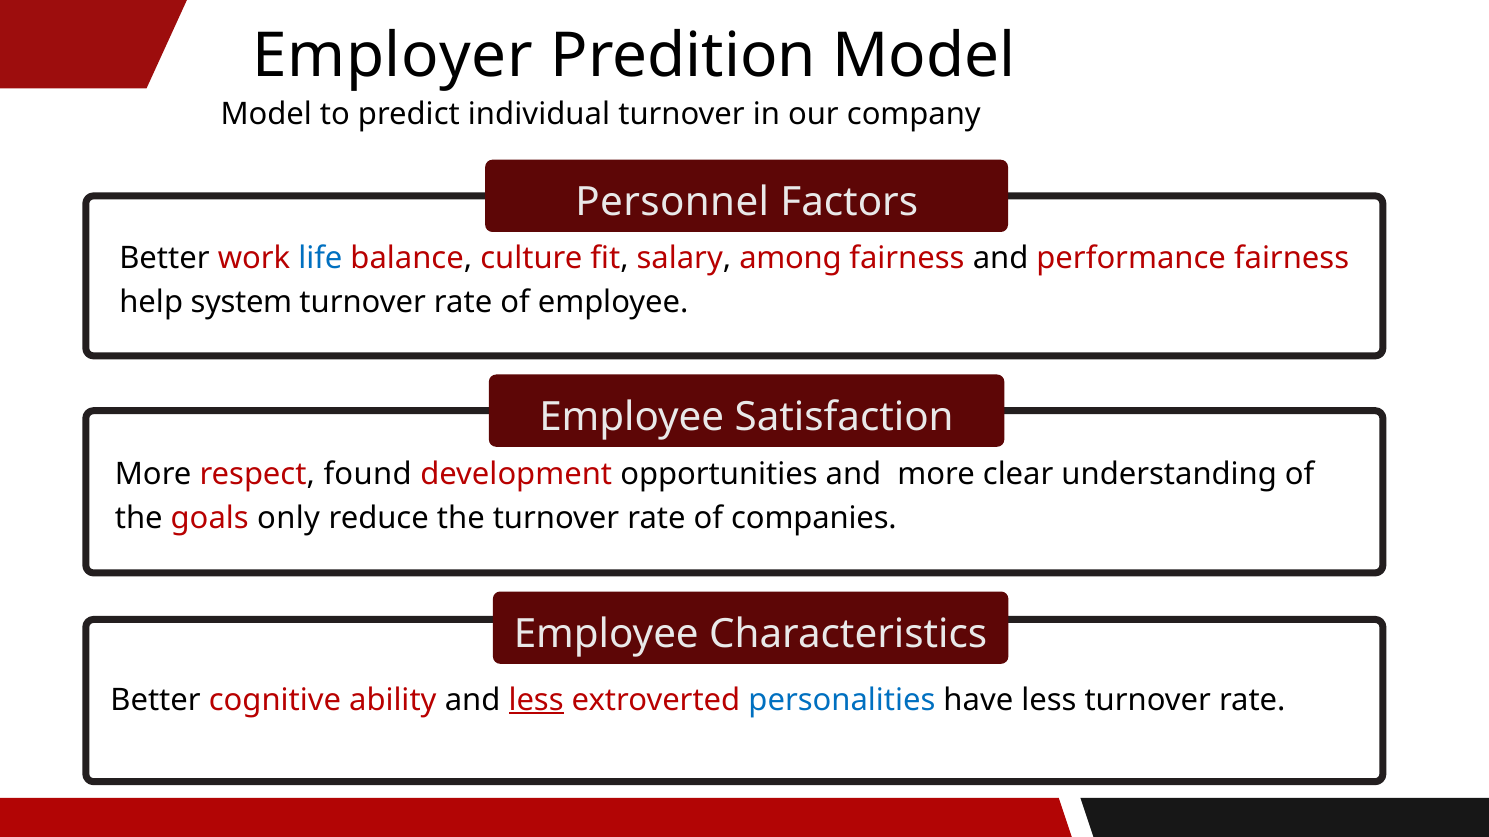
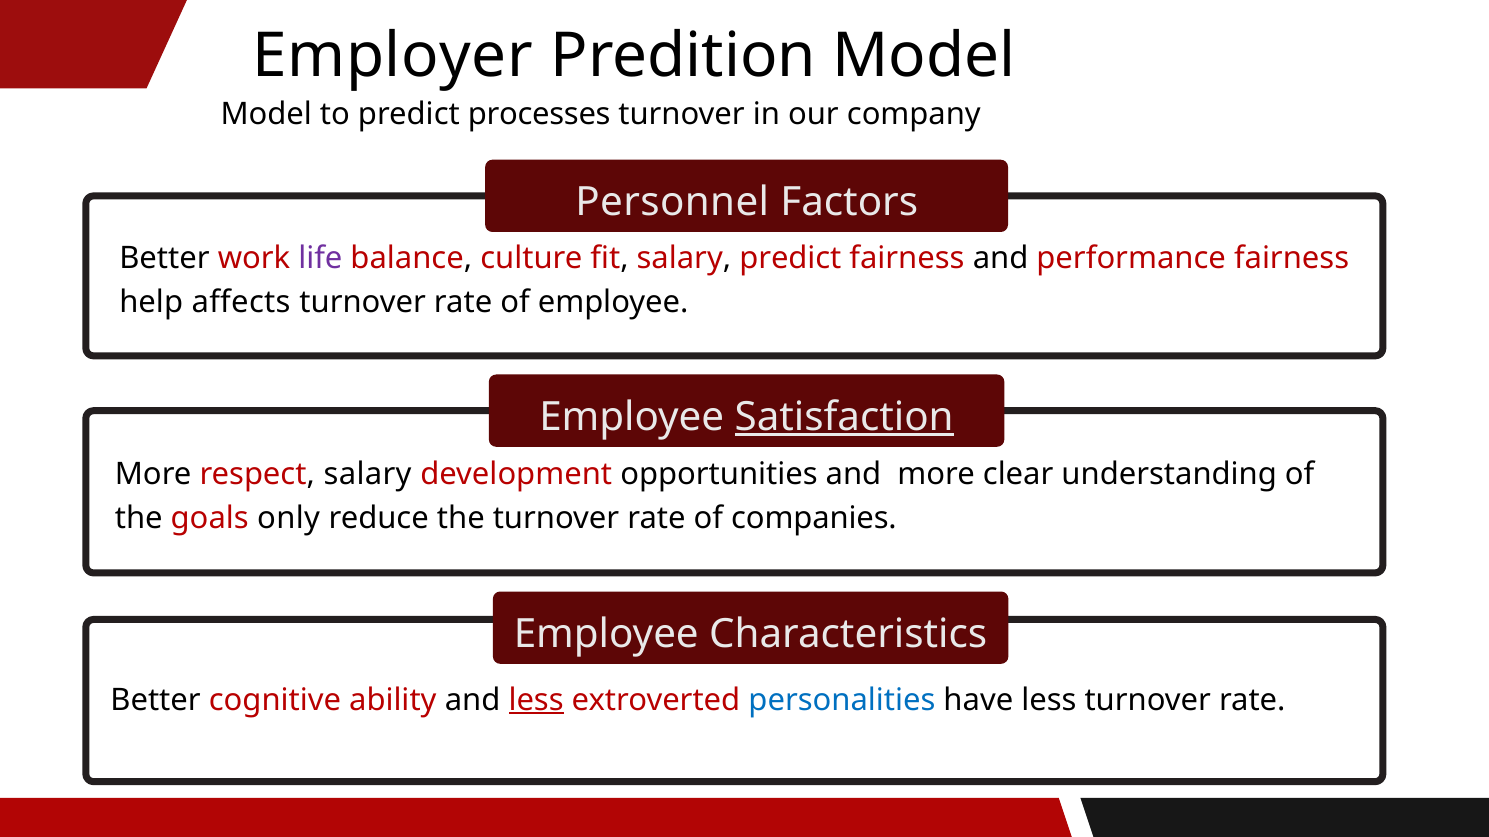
individual: individual -> processes
life colour: blue -> purple
salary among: among -> predict
system: system -> affects
Satisfaction underline: none -> present
respect found: found -> salary
